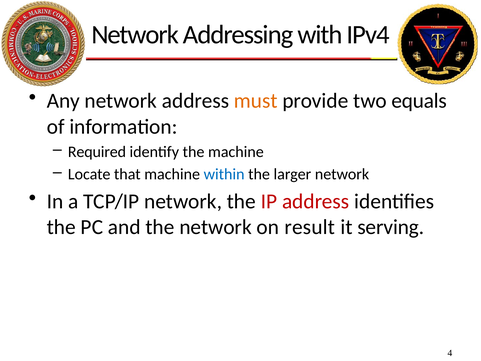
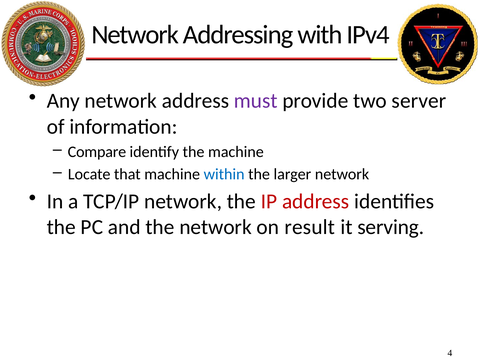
must colour: orange -> purple
equals: equals -> server
Required: Required -> Compare
